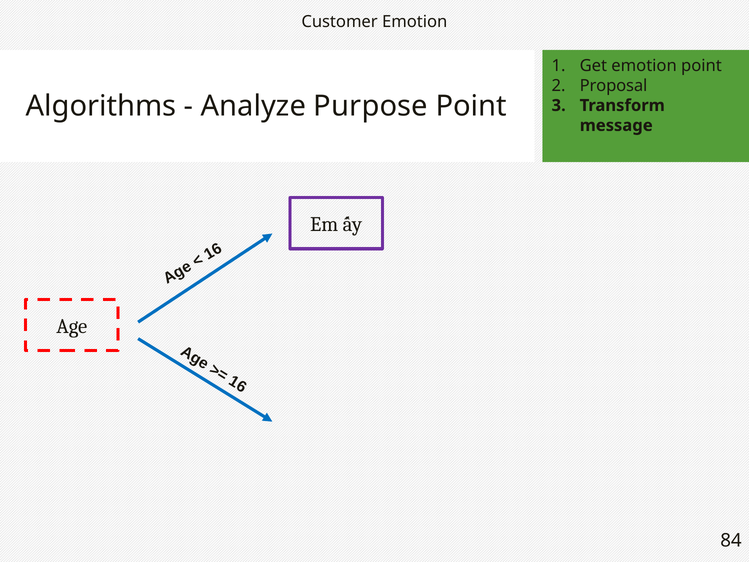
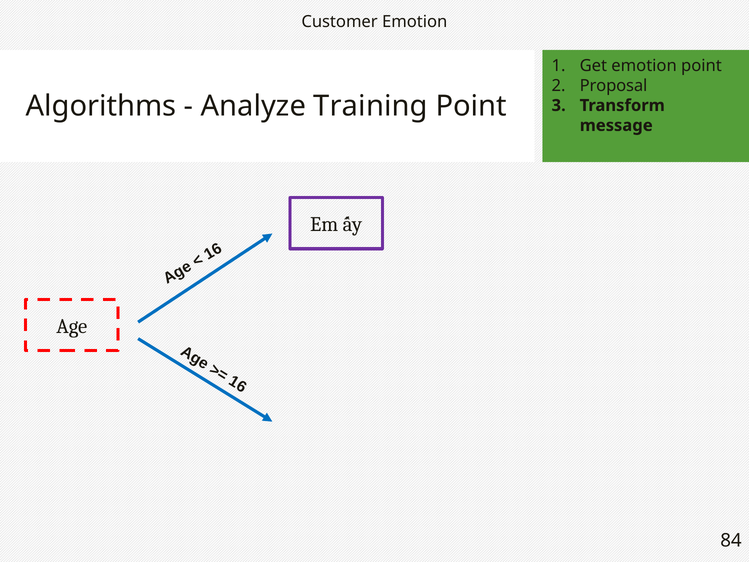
Purpose: Purpose -> Training
